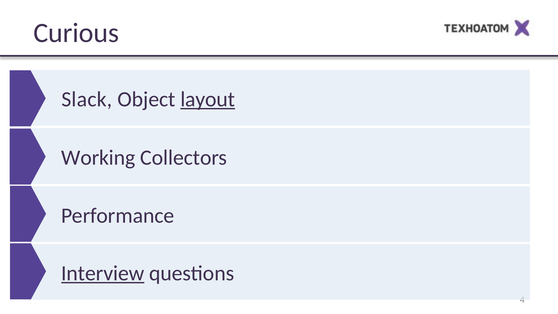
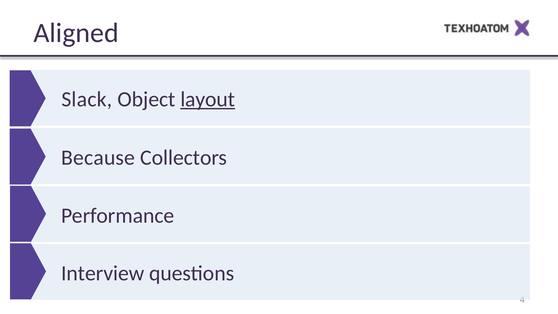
Curious: Curious -> Aligned
Working: Working -> Because
Interview underline: present -> none
